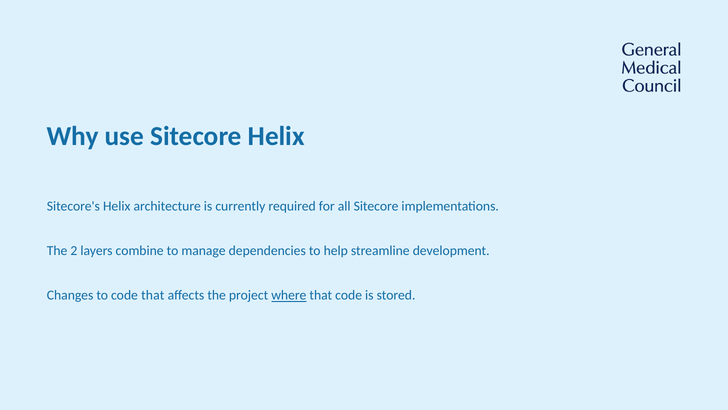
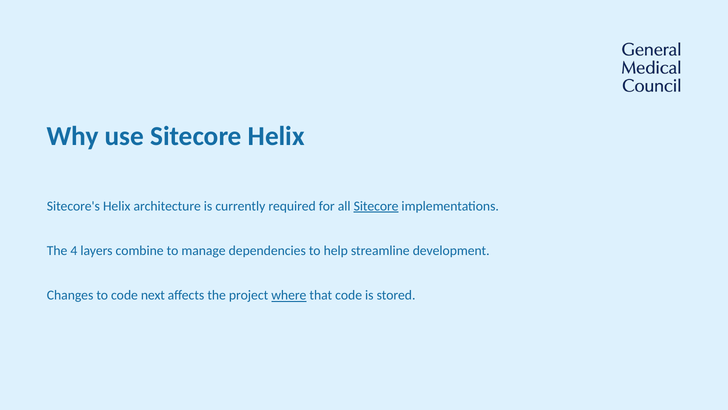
Sitecore at (376, 206) underline: none -> present
2: 2 -> 4
code that: that -> next
